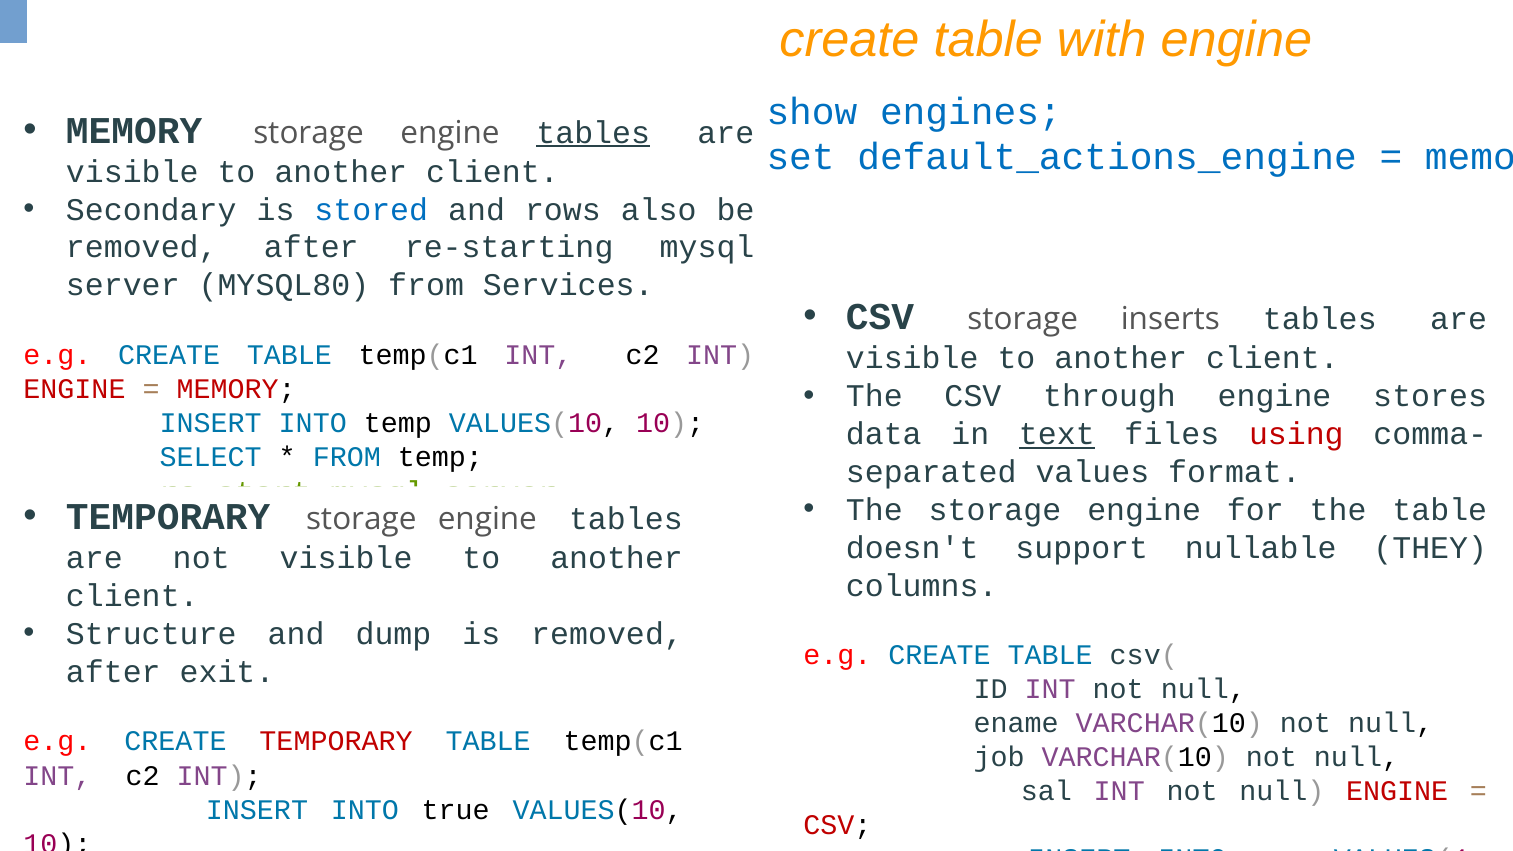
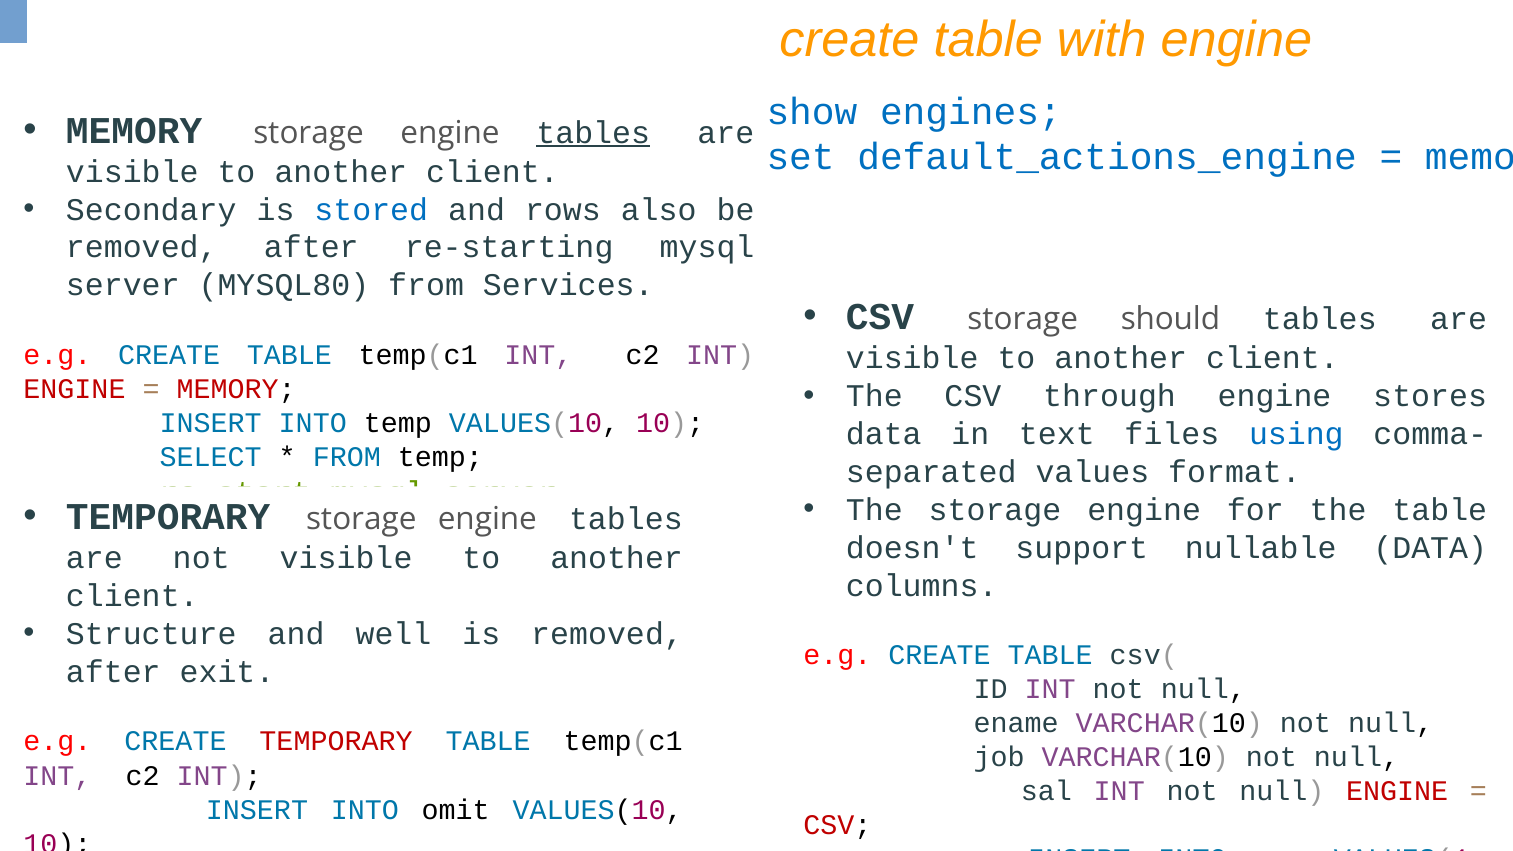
inserts: inserts -> should
text underline: present -> none
using colour: red -> blue
nullable THEY: THEY -> DATA
dump: dump -> well
true: true -> omit
